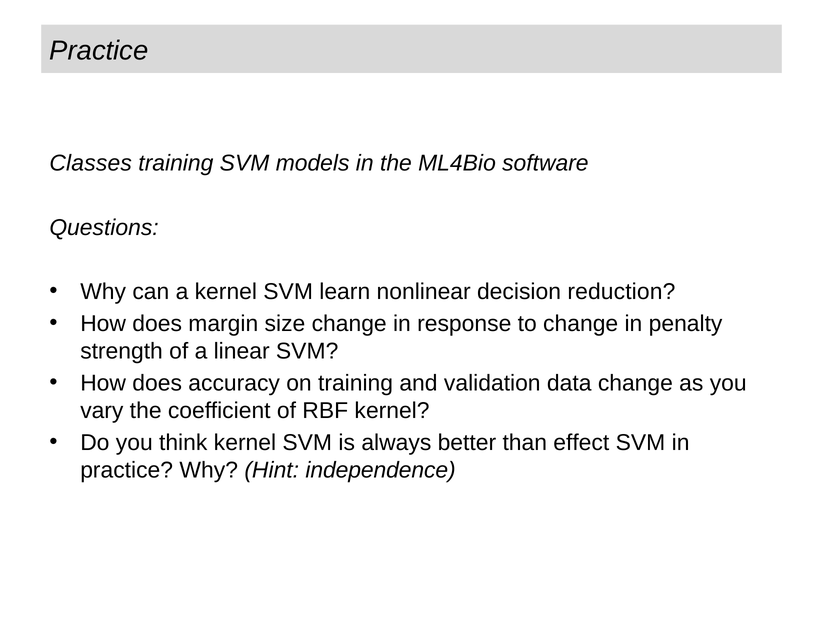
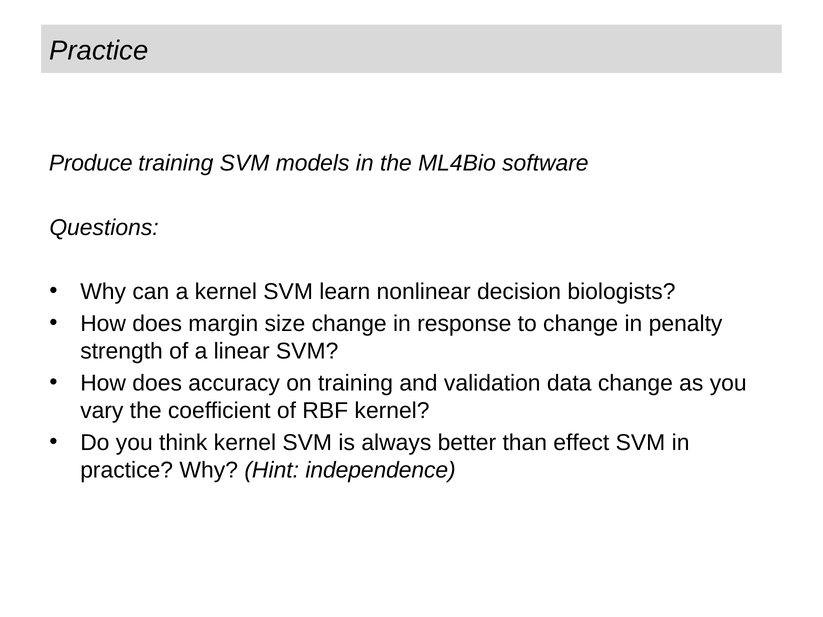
Classes: Classes -> Produce
reduction: reduction -> biologists
